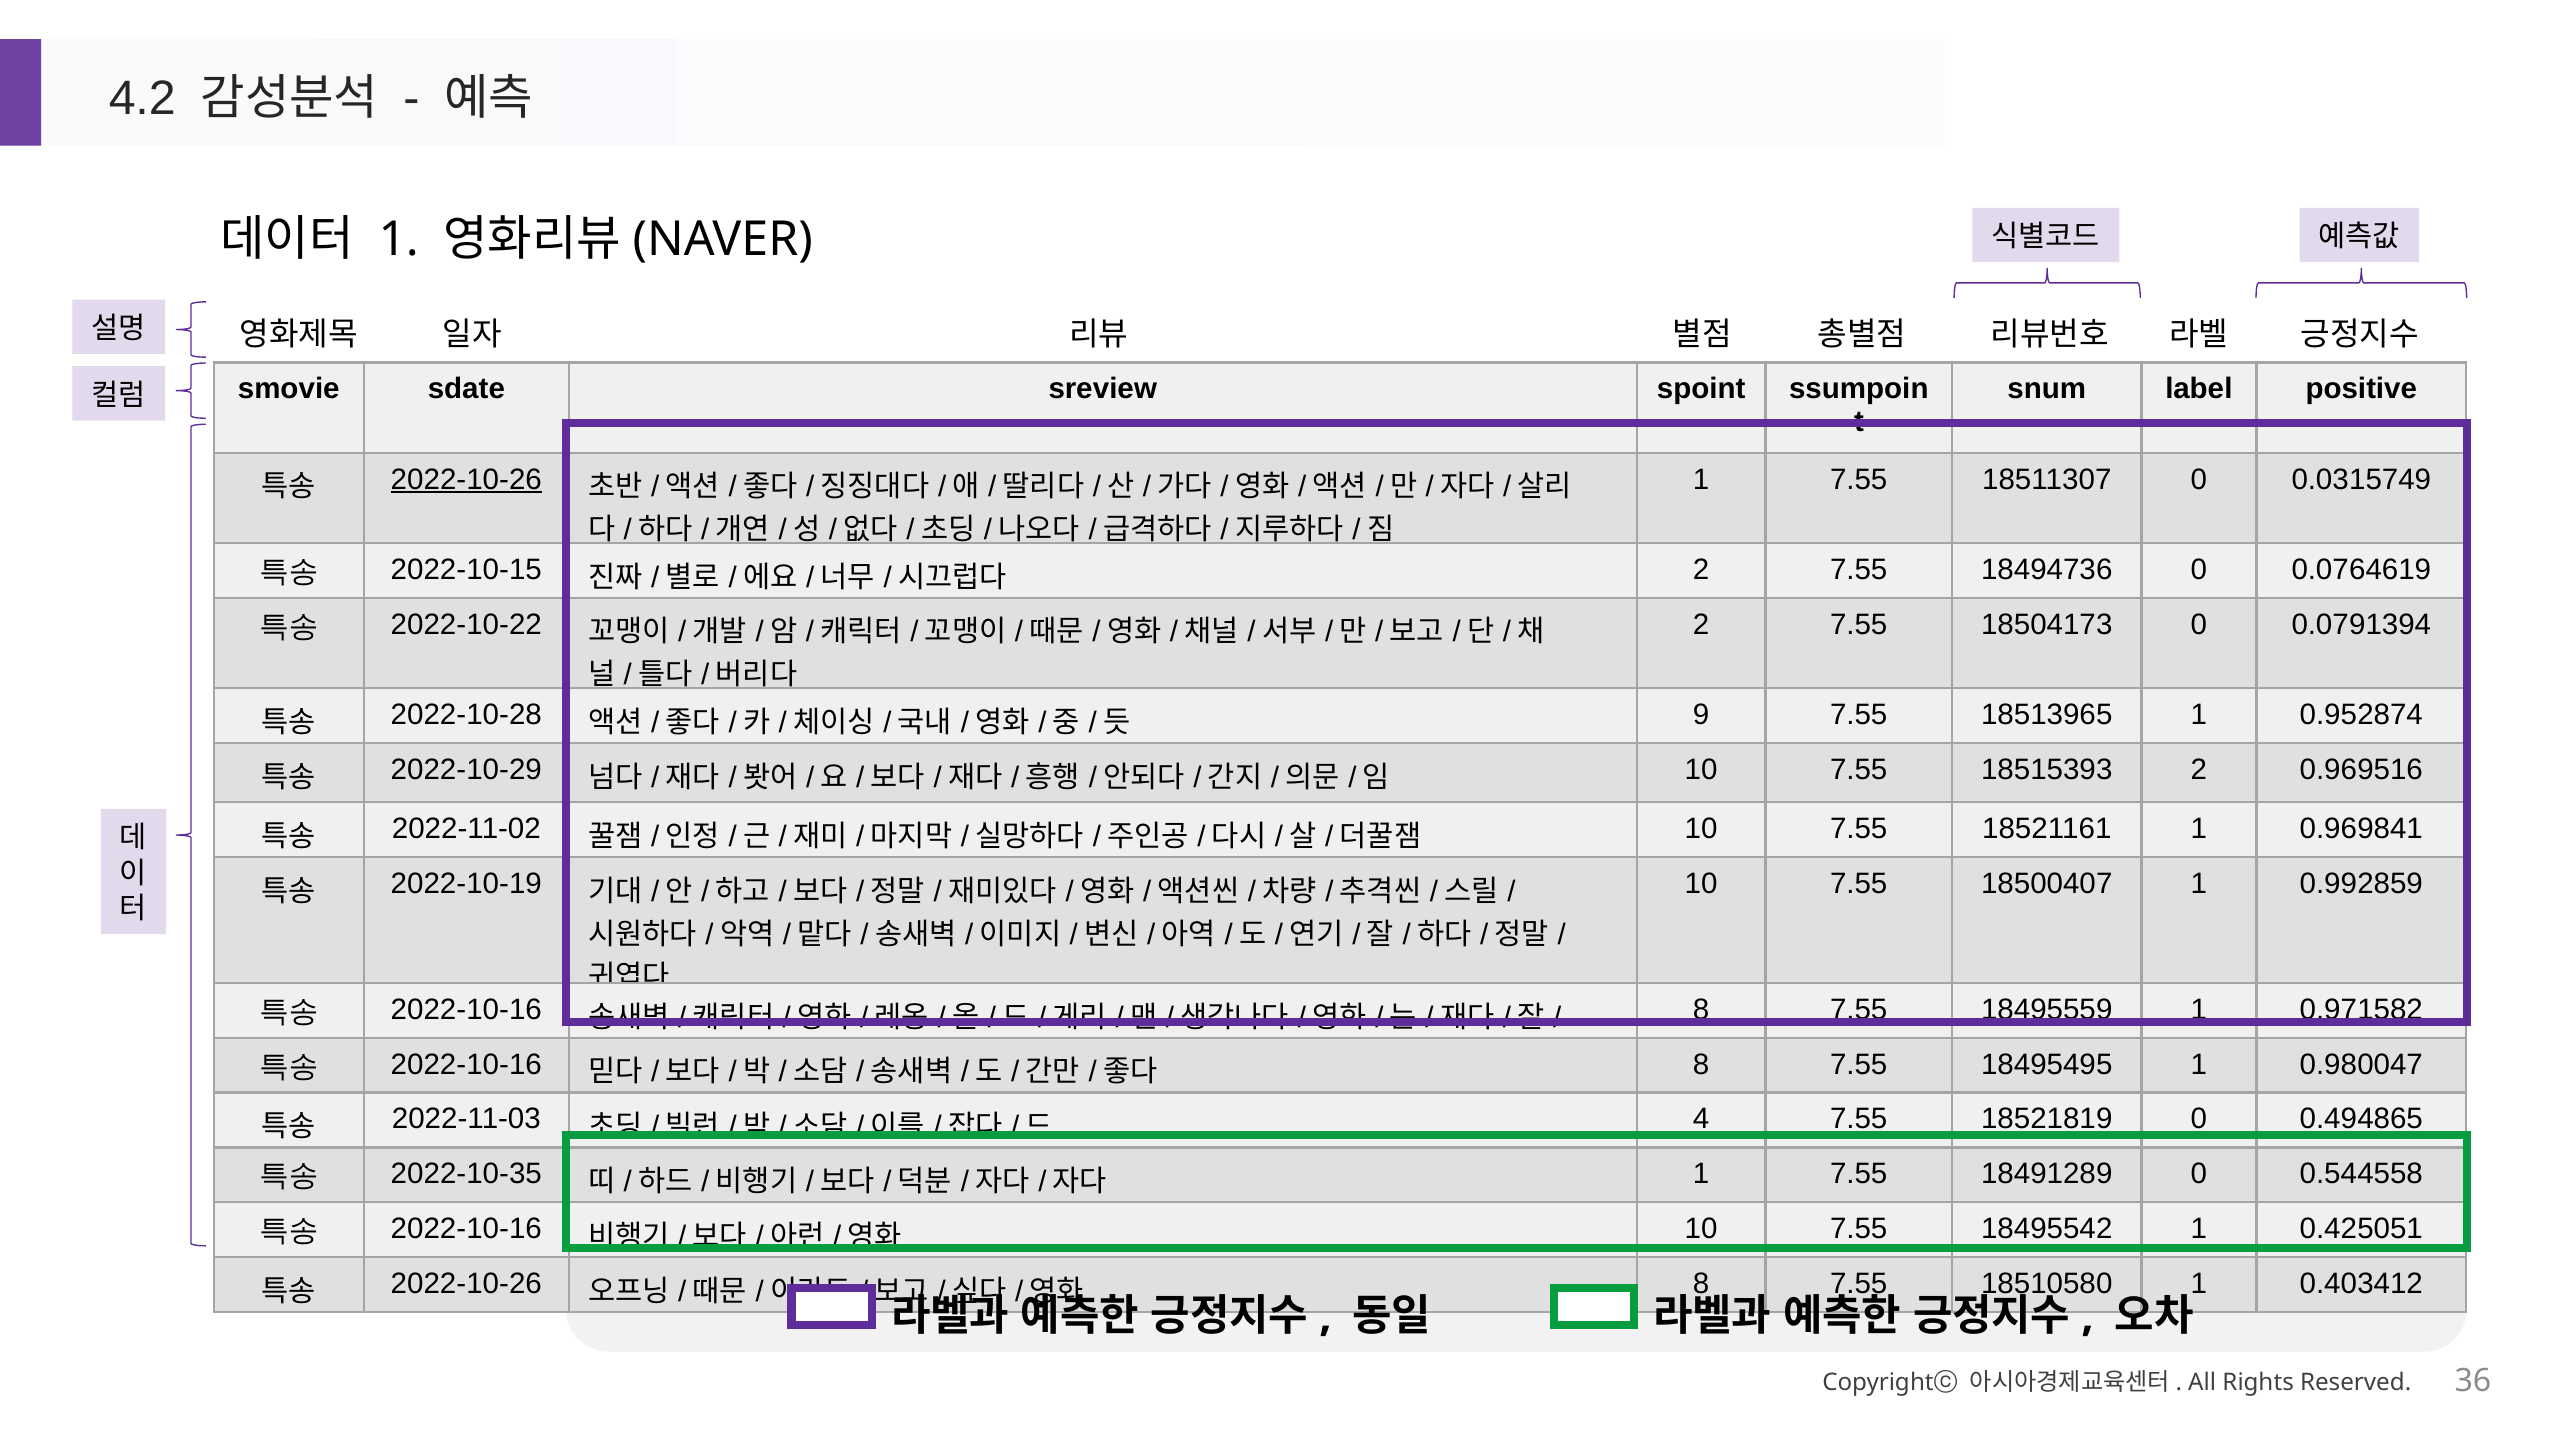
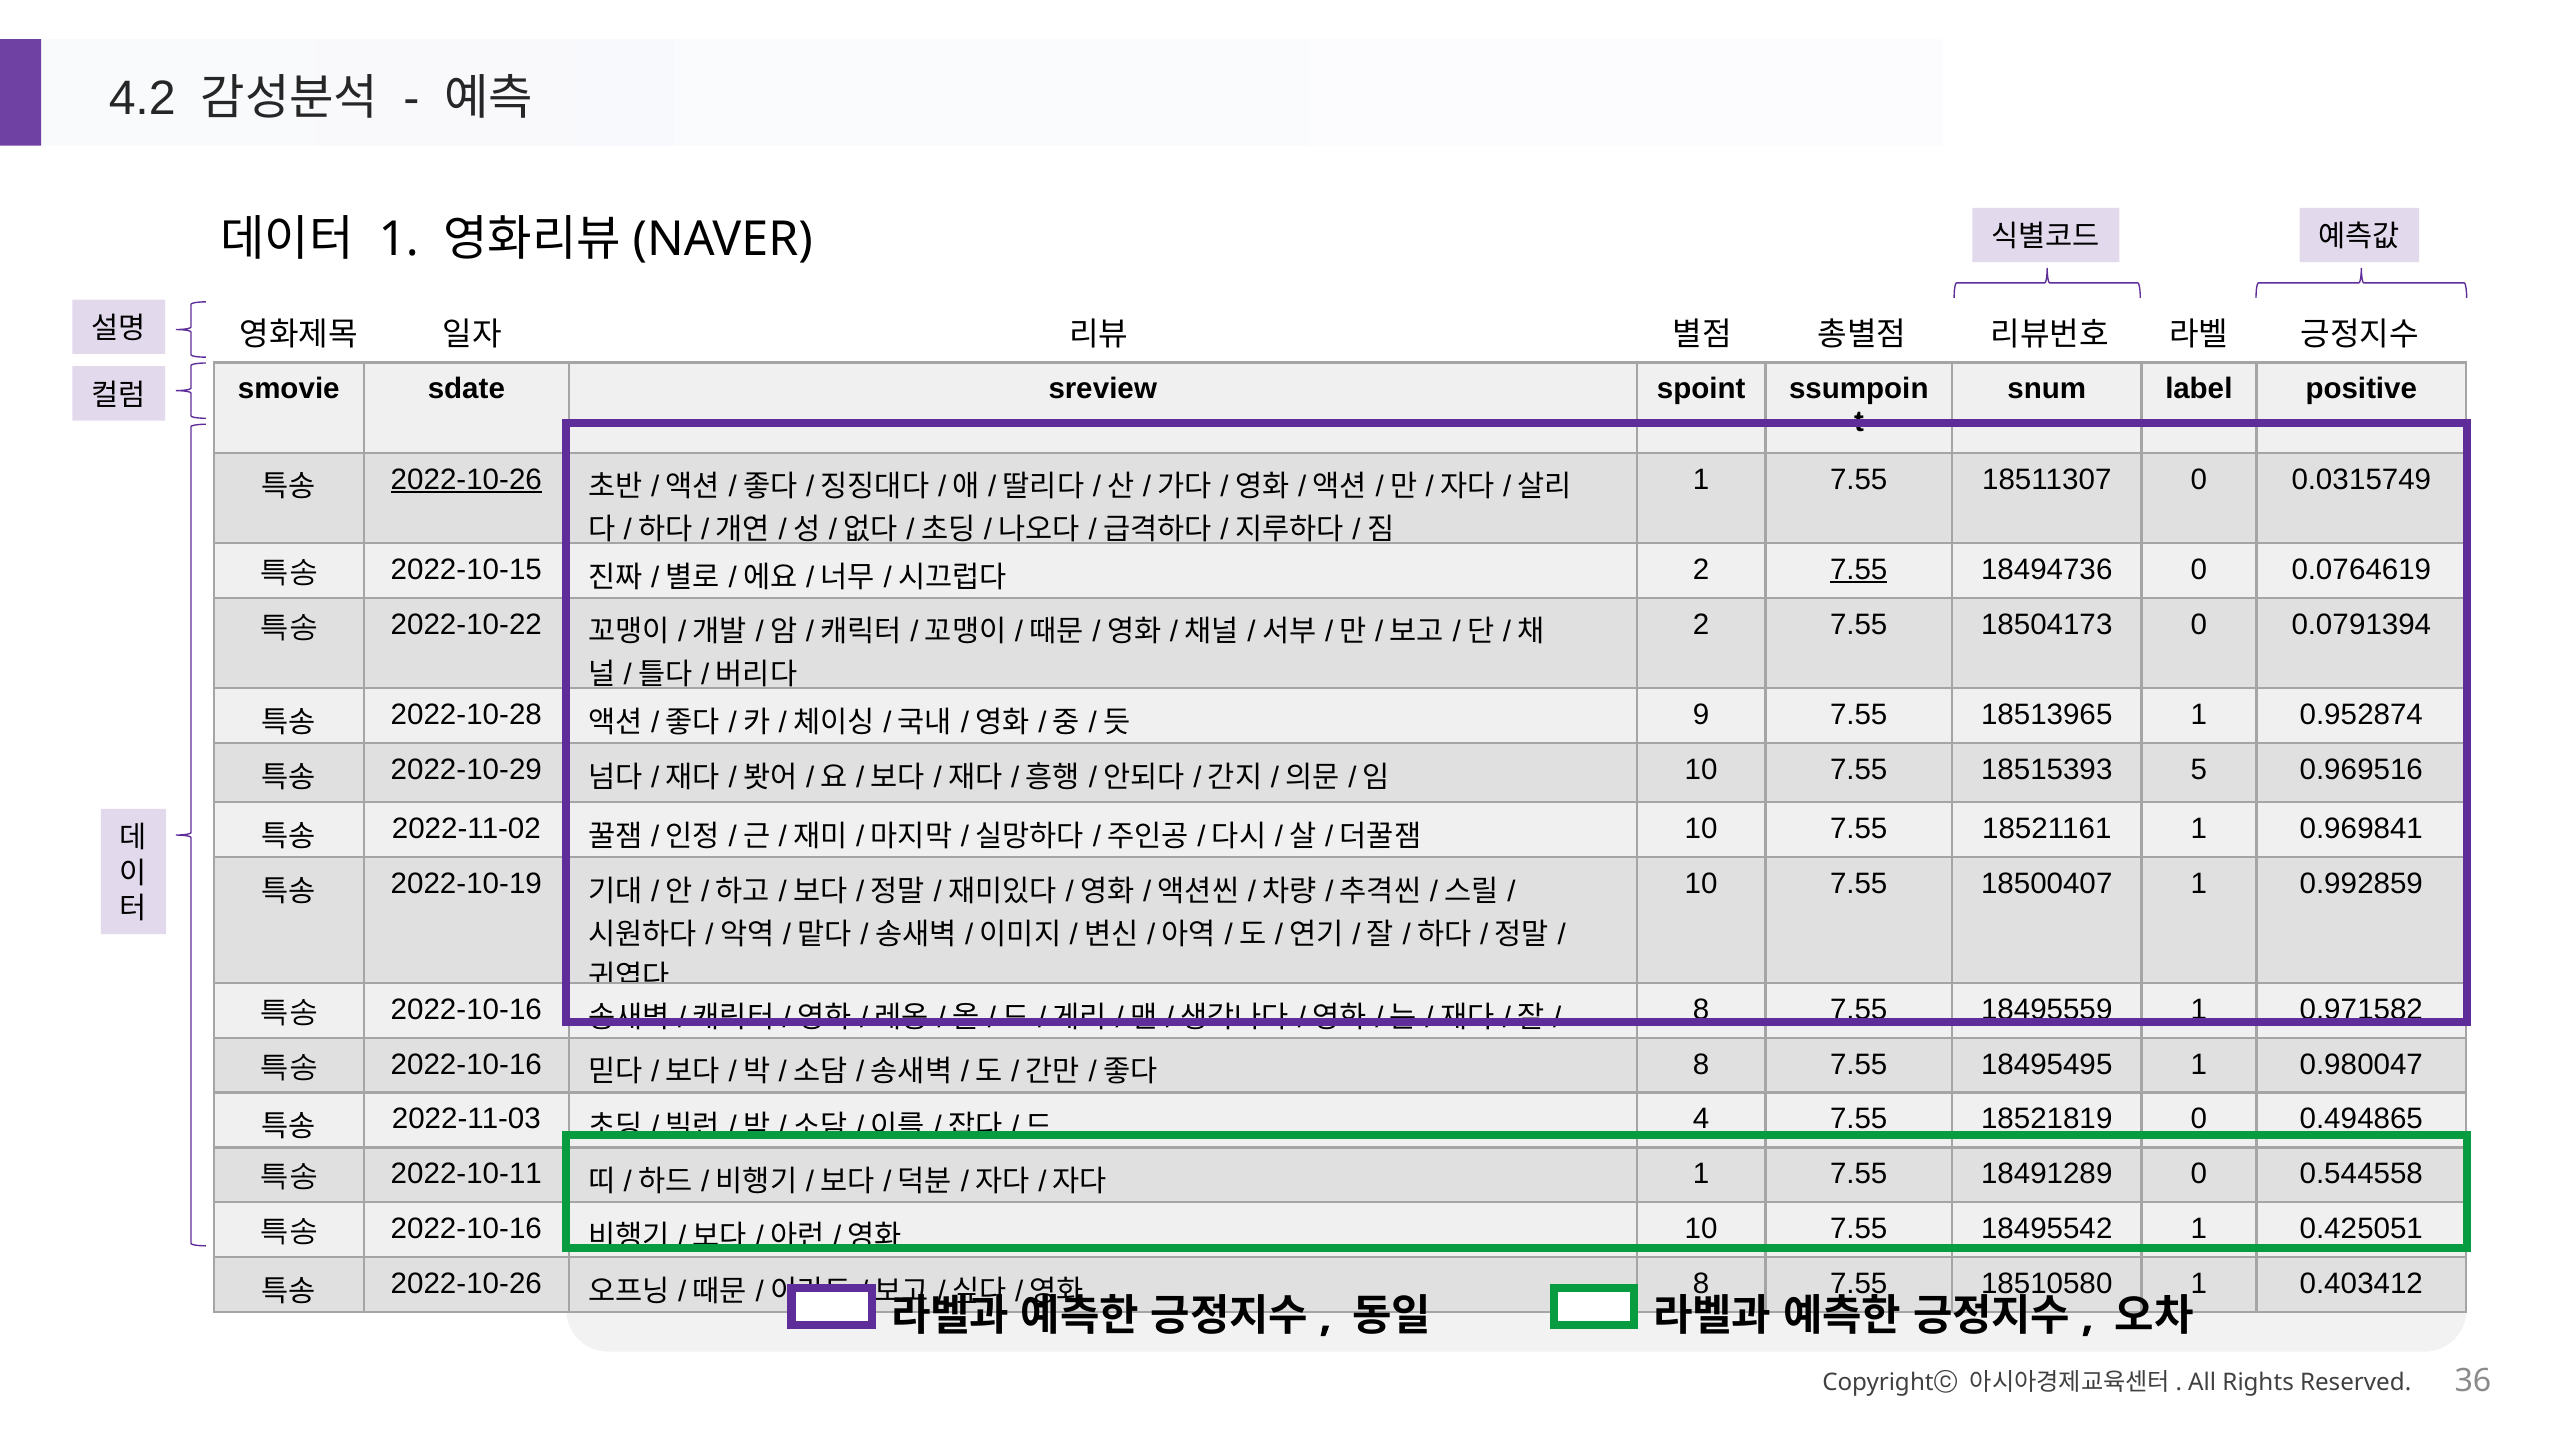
7.55 at (1859, 570) underline: none -> present
18515393 2: 2 -> 5
2022-10-35: 2022-10-35 -> 2022-10-11
